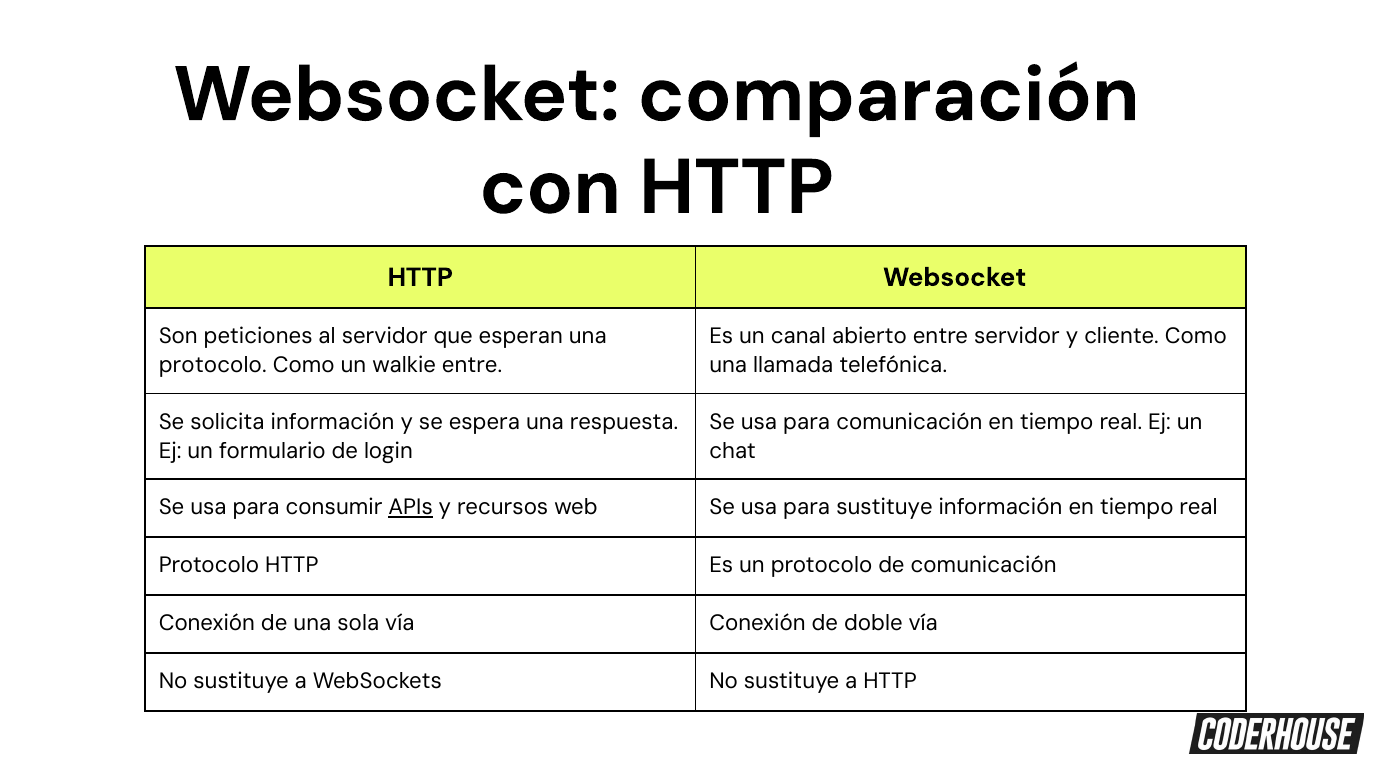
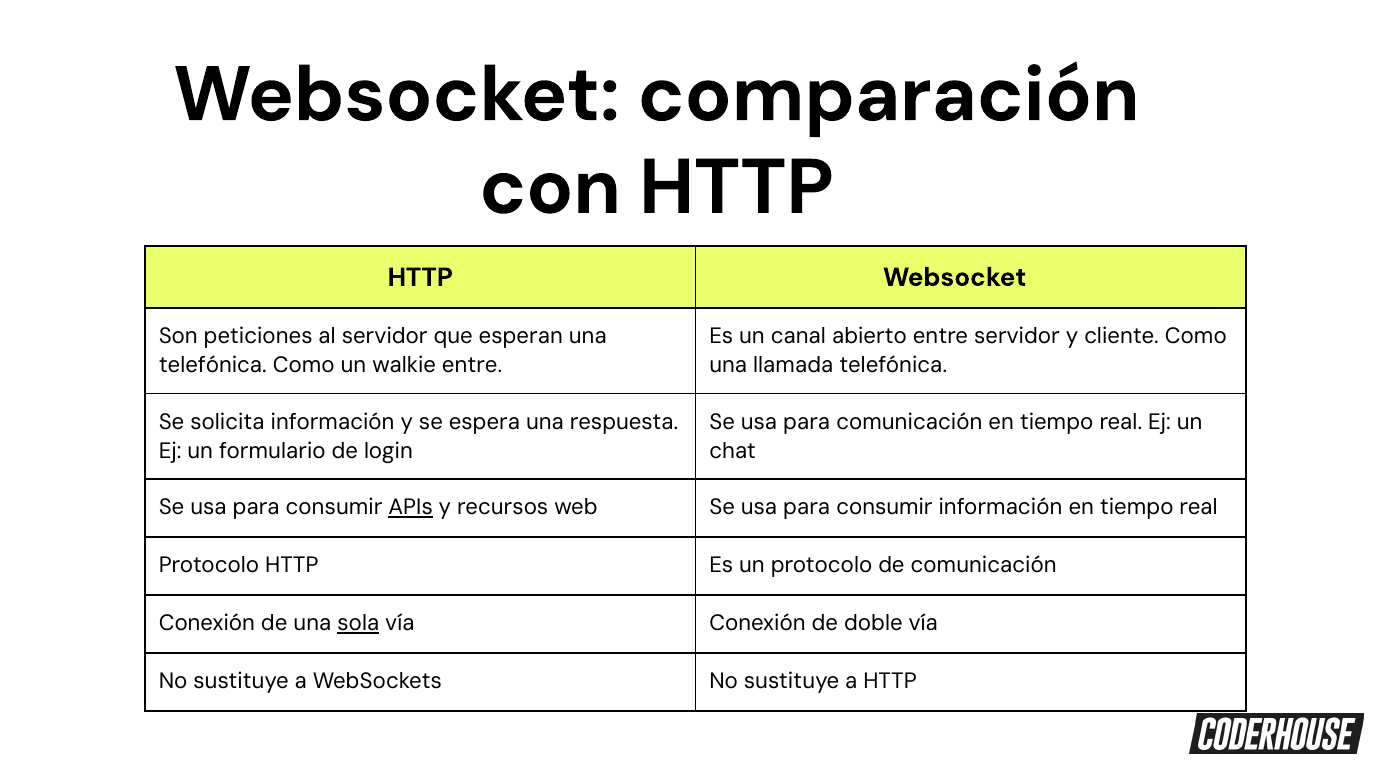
protocolo at (213, 365): protocolo -> telefónica
sustituye at (884, 508): sustituye -> consumir
sola underline: none -> present
